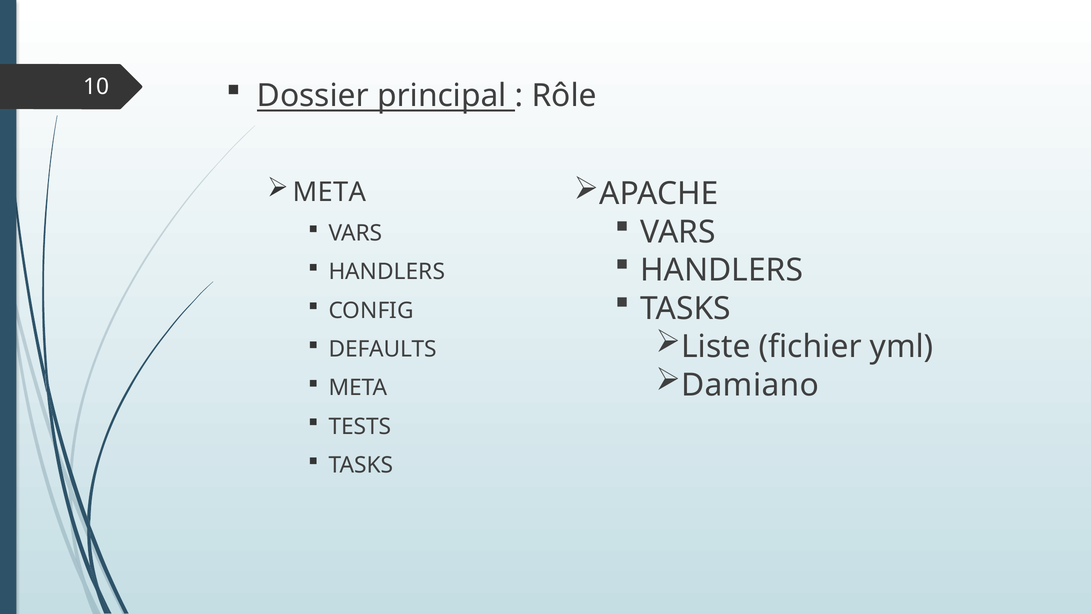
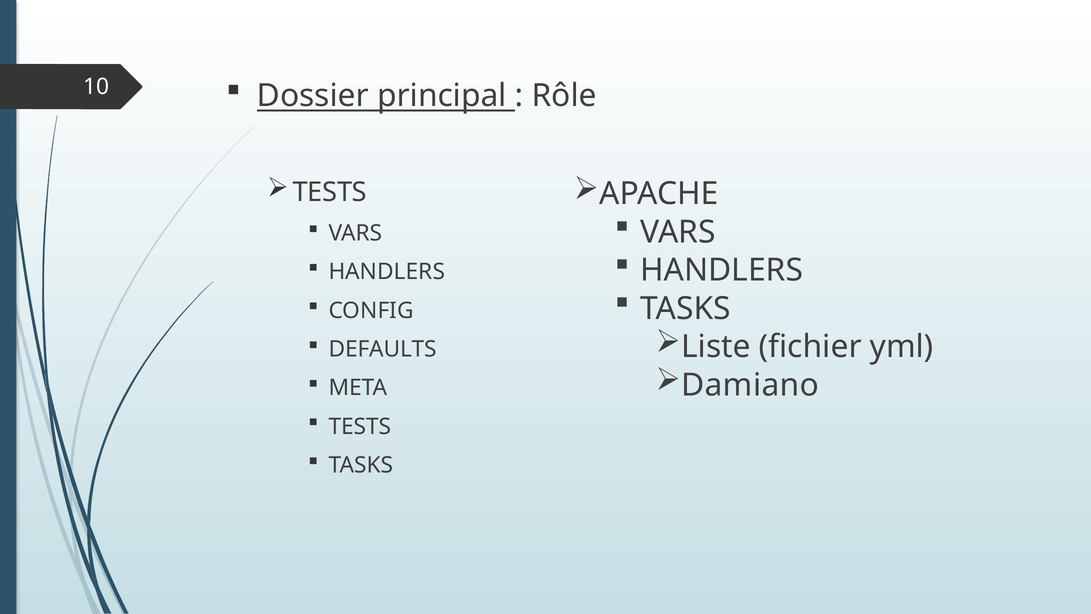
META at (330, 192): META -> TESTS
